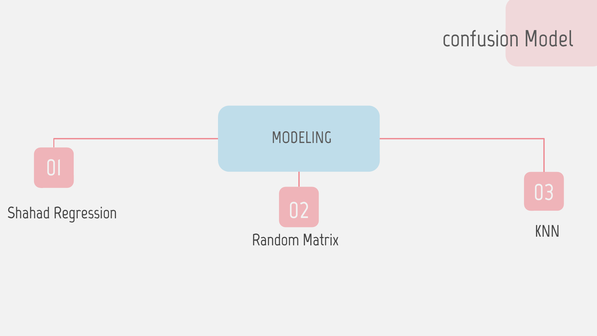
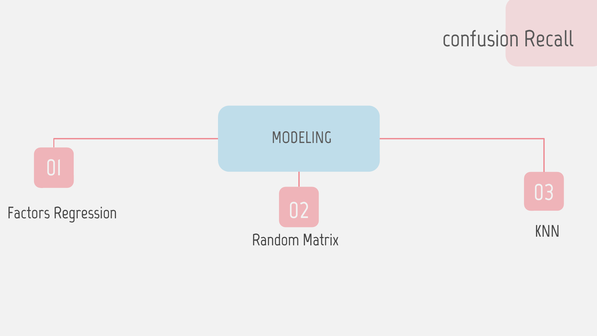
Model: Model -> Recall
Shahad: Shahad -> Factors
